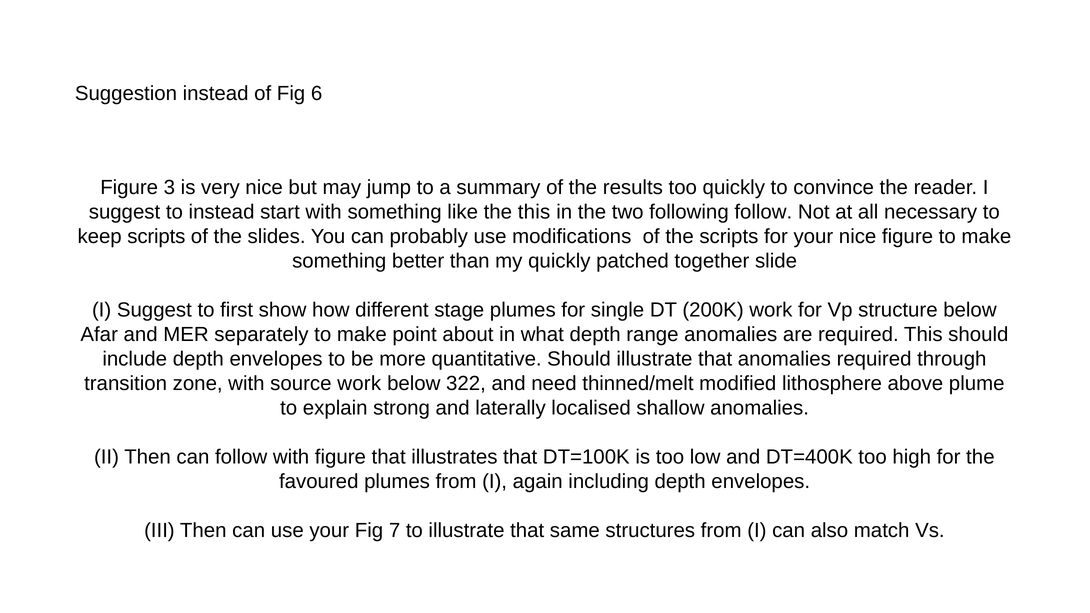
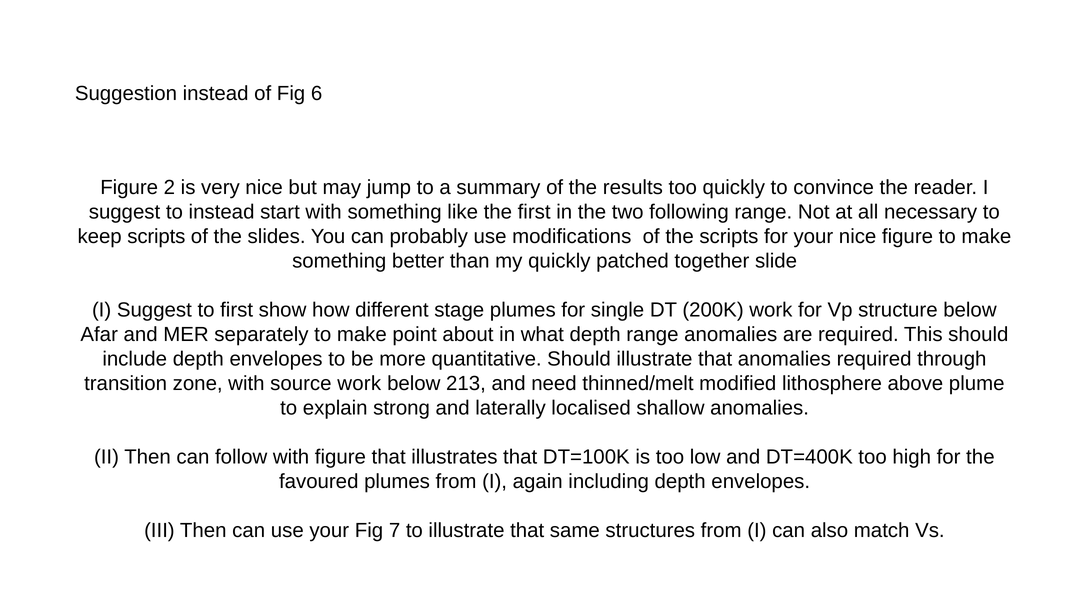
3: 3 -> 2
the this: this -> first
following follow: follow -> range
322: 322 -> 213
